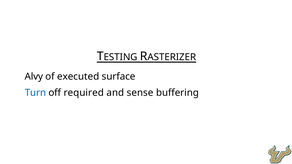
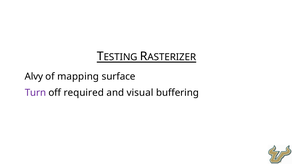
executed: executed -> mapping
Turn colour: blue -> purple
sense: sense -> visual
